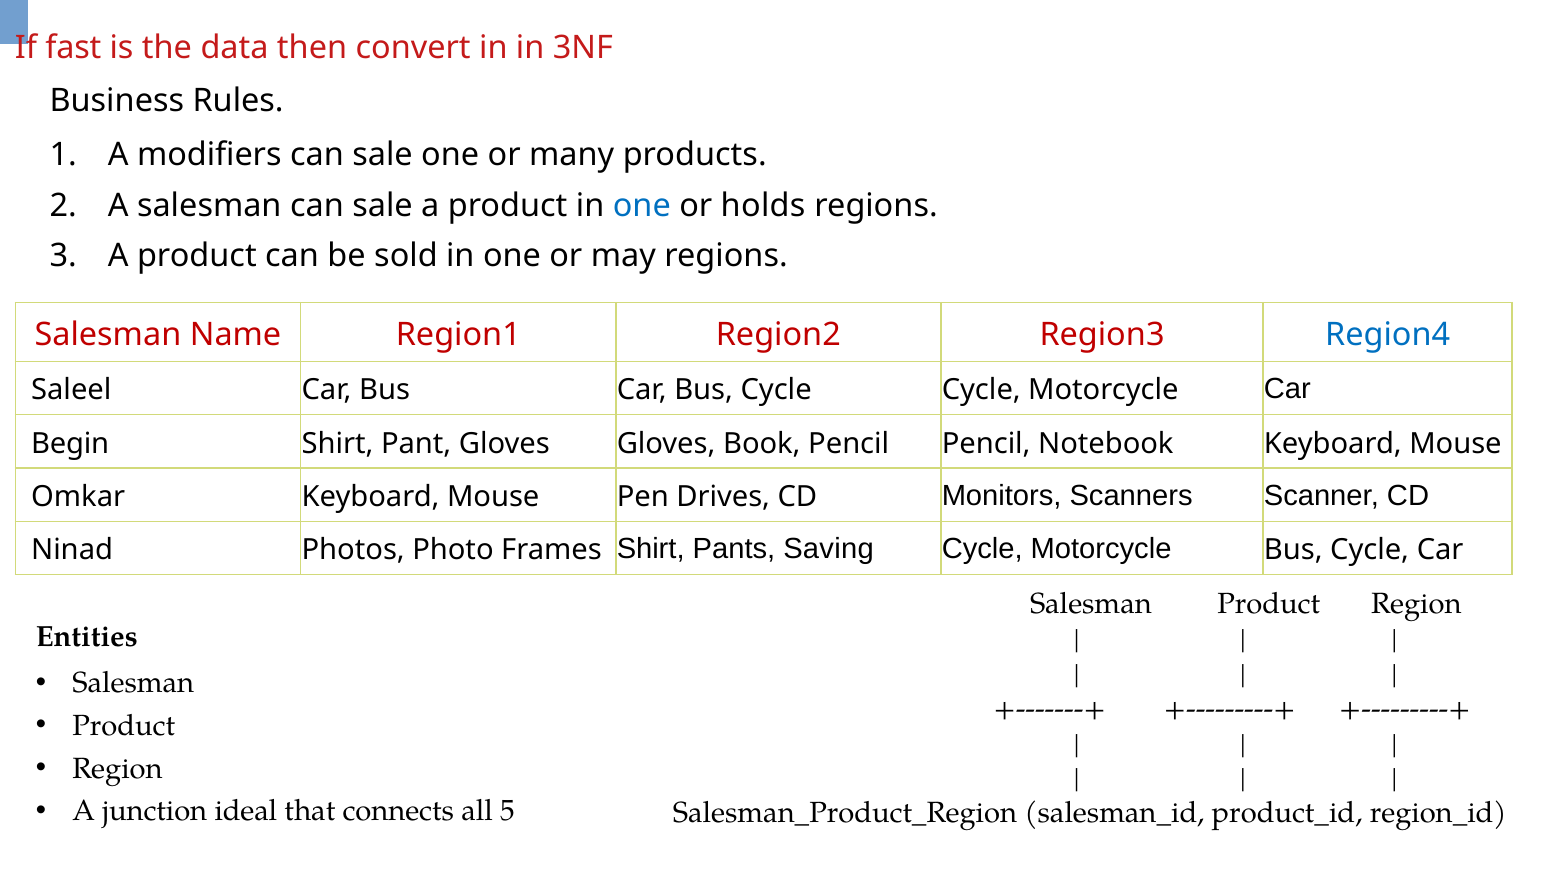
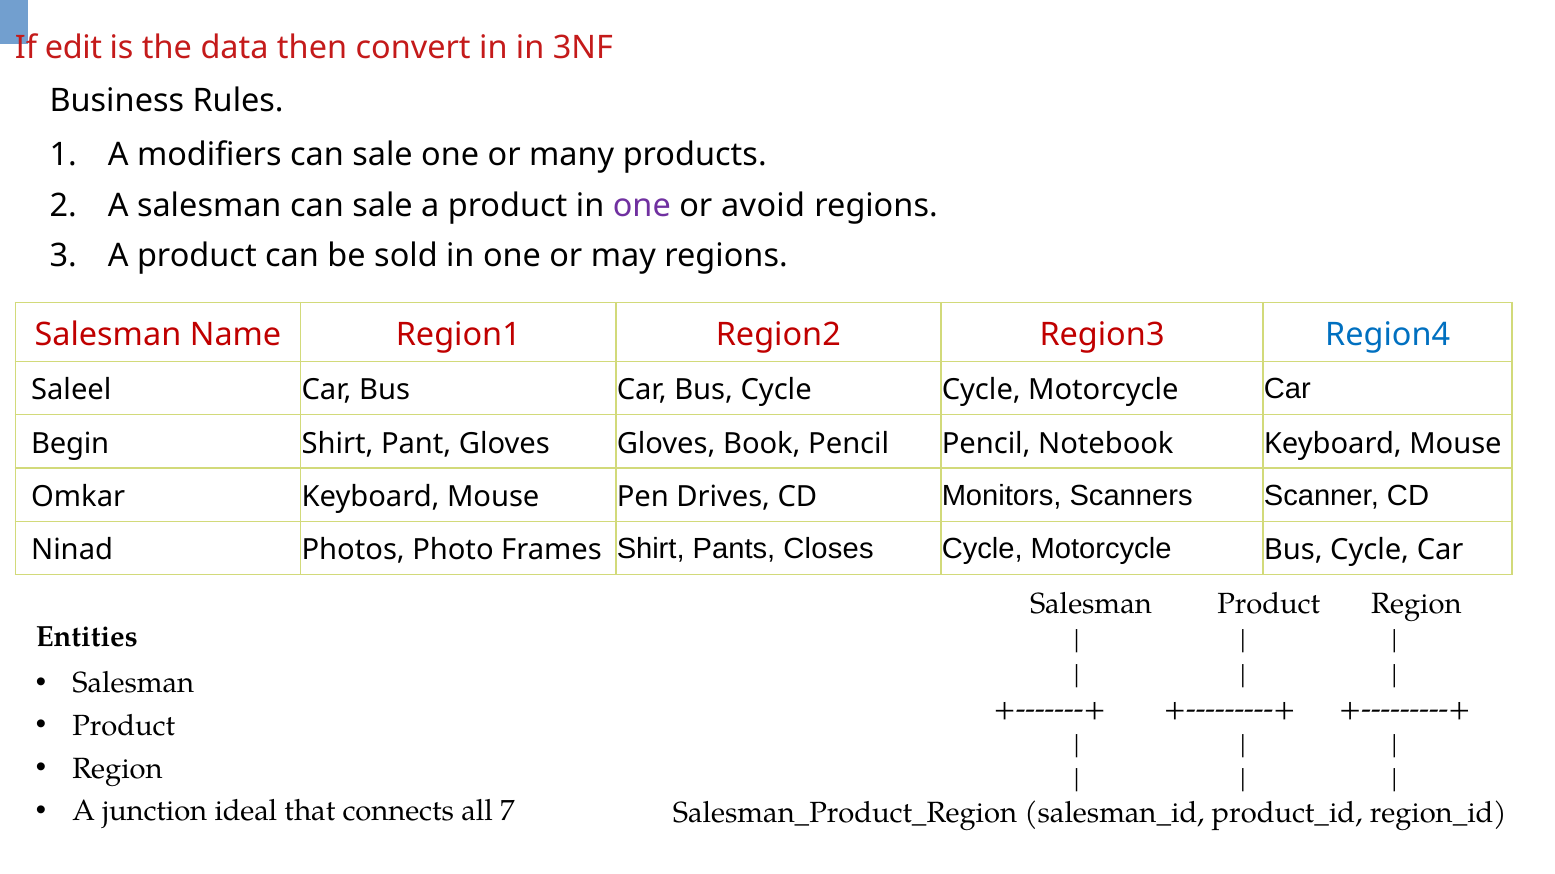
fast: fast -> edit
one at (642, 206) colour: blue -> purple
holds: holds -> avoid
Saving: Saving -> Closes
5: 5 -> 7
